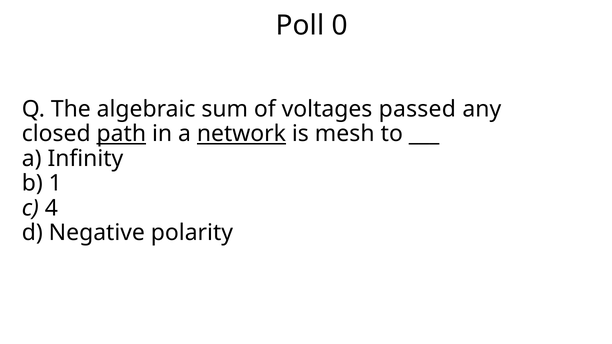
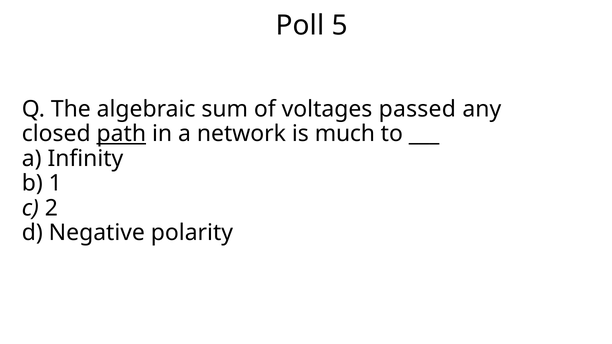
0: 0 -> 5
network underline: present -> none
mesh: mesh -> much
4: 4 -> 2
